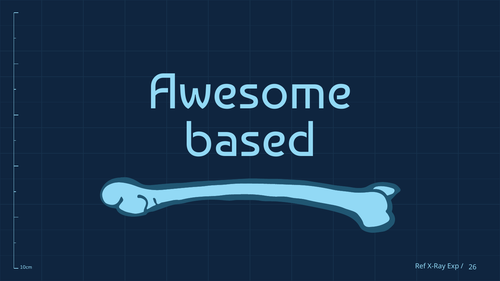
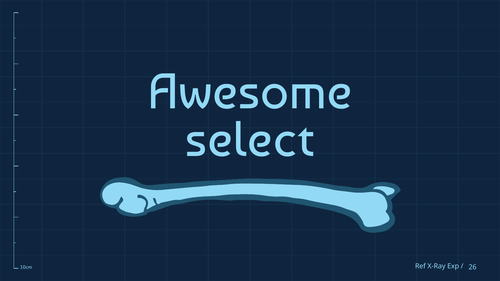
based: based -> select
